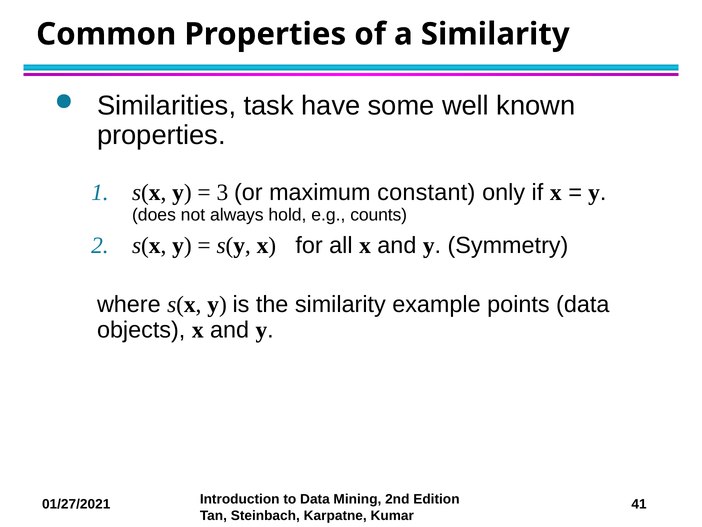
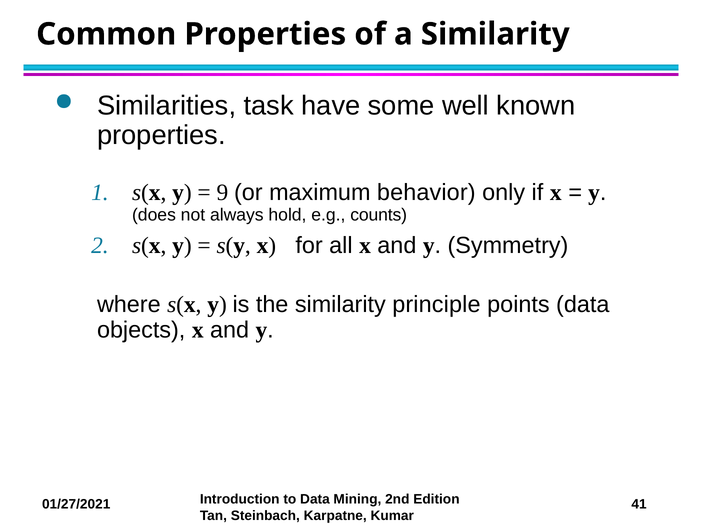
3: 3 -> 9
constant: constant -> behavior
example: example -> principle
